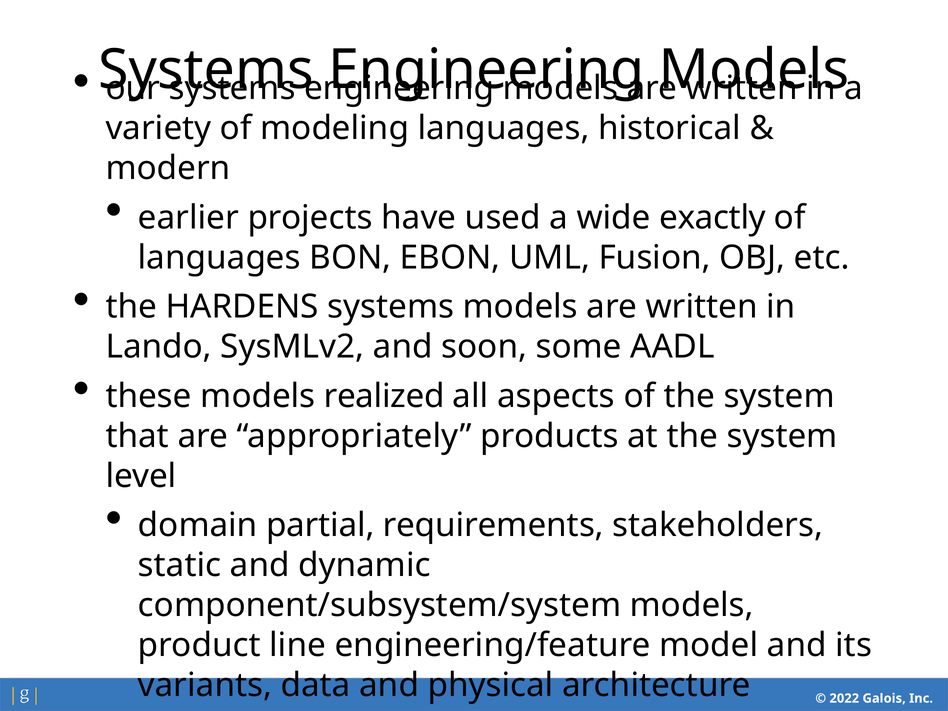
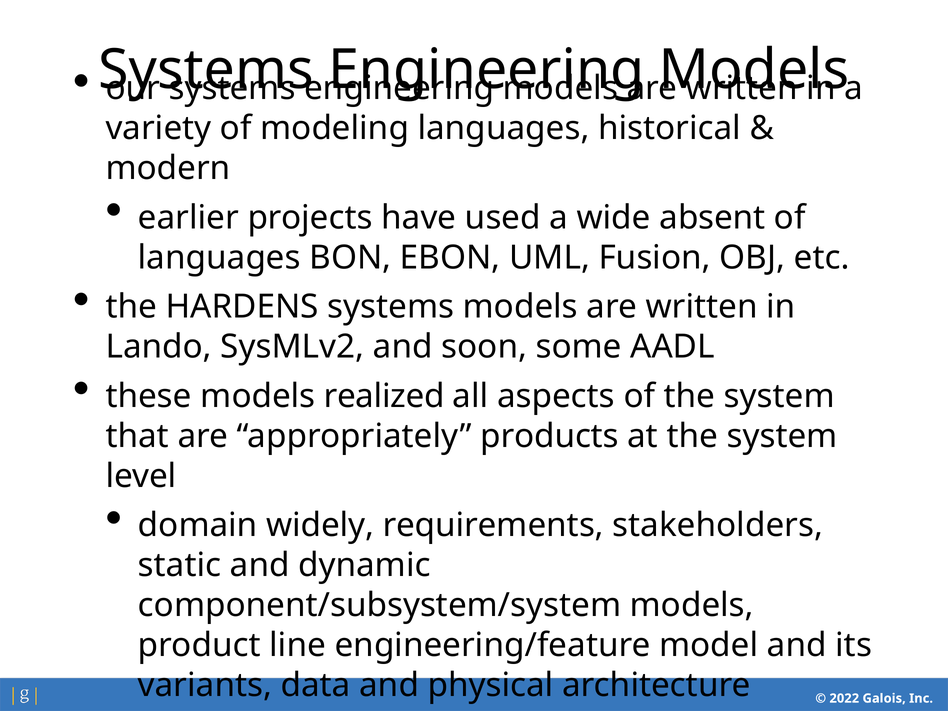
exactly: exactly -> absent
partial: partial -> widely
